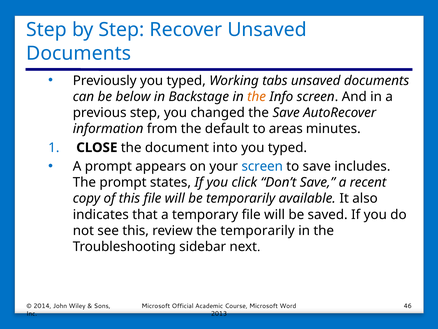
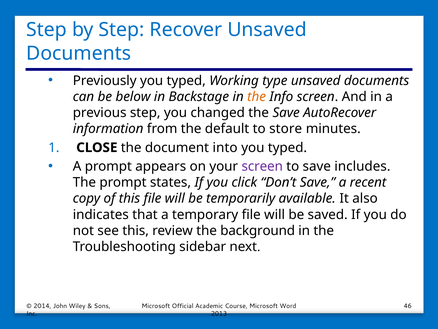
tabs: tabs -> type
areas: areas -> store
screen at (262, 166) colour: blue -> purple
the temporarily: temporarily -> background
